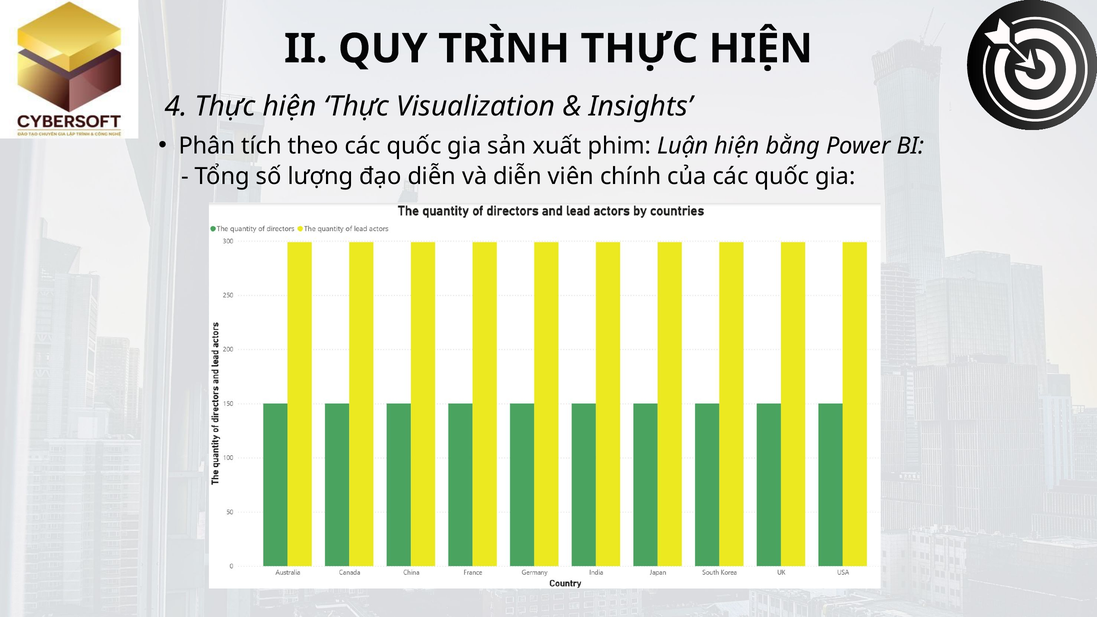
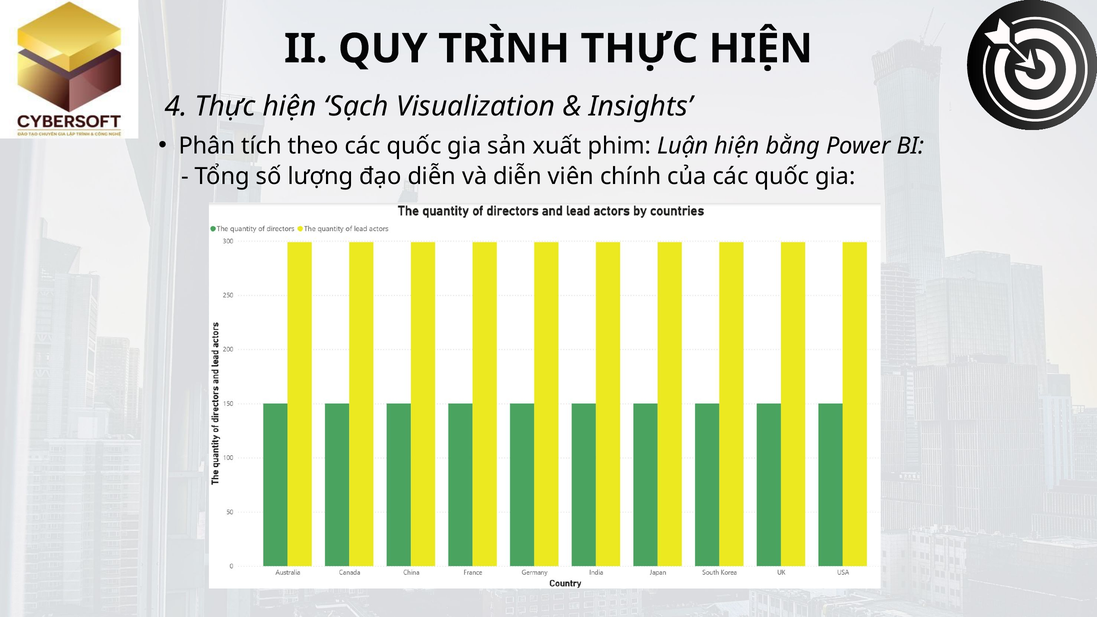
hiện Thực: Thực -> Sạch
